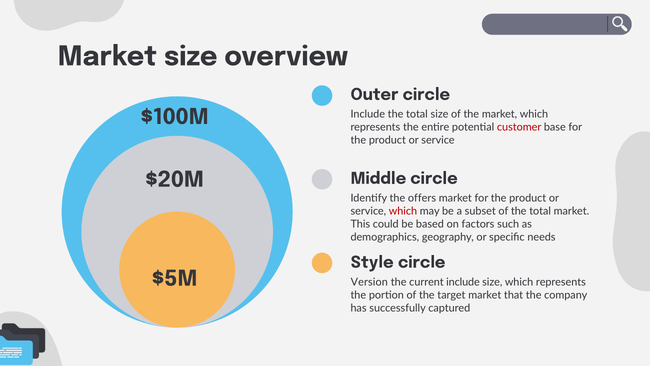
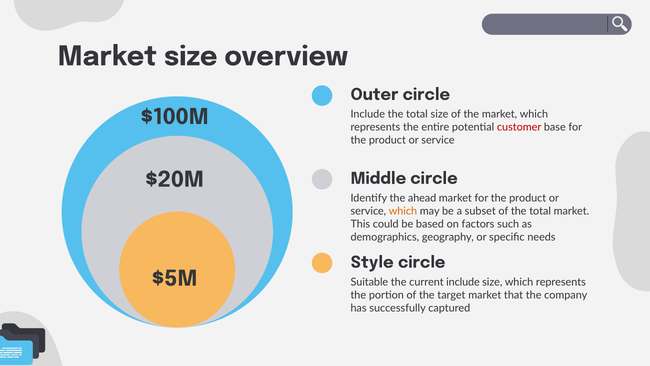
offers: offers -> ahead
which at (403, 211) colour: red -> orange
Version: Version -> Suitable
